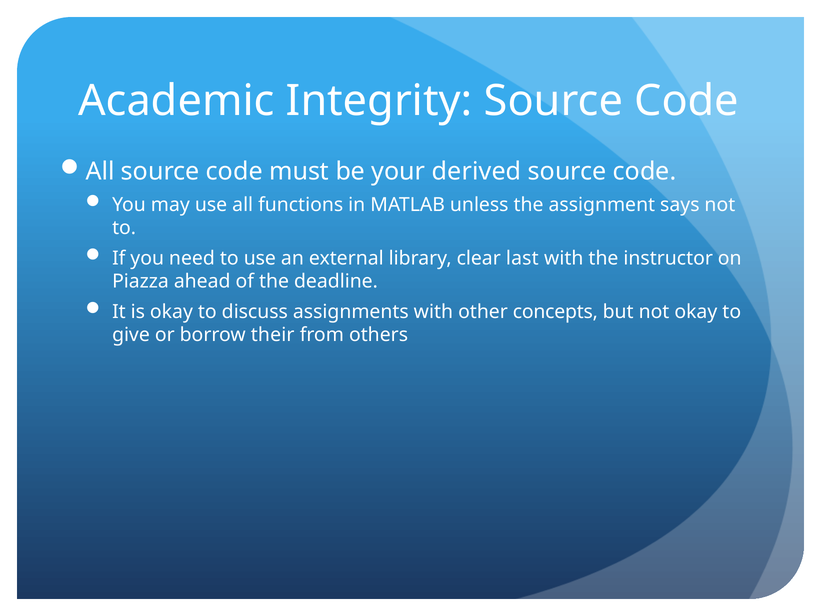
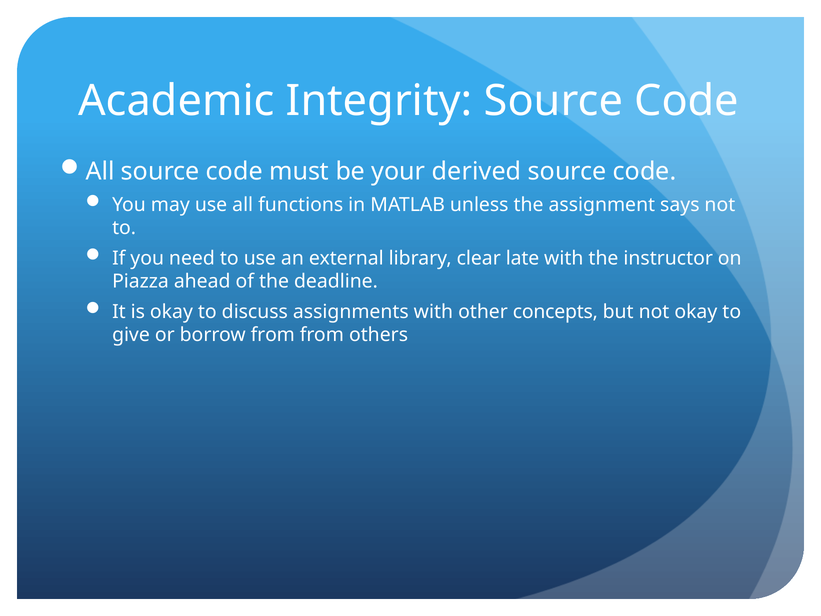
last: last -> late
borrow their: their -> from
